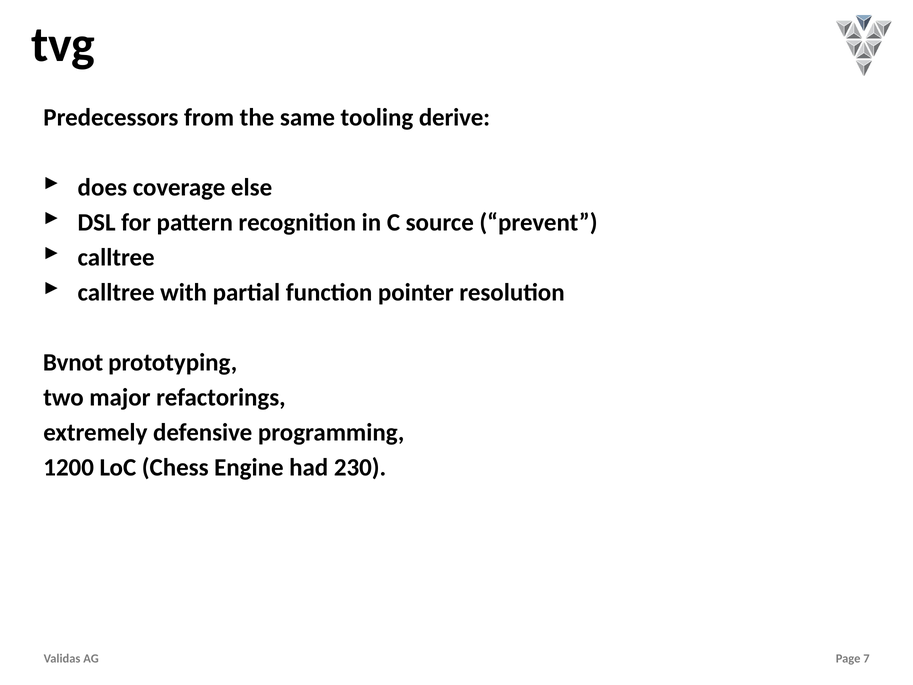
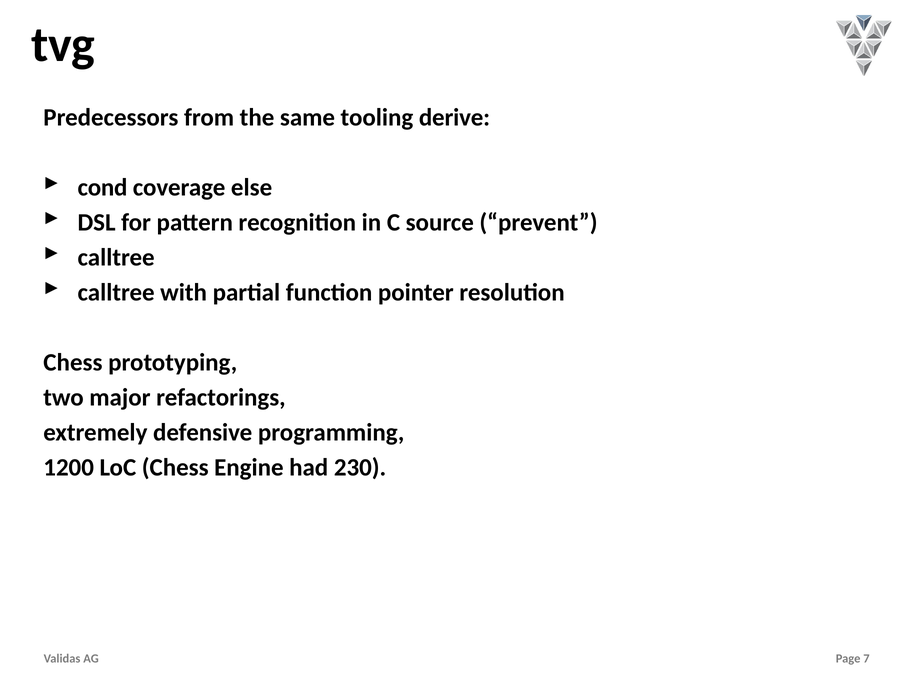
does: does -> cond
Bvnot at (73, 363): Bvnot -> Chess
